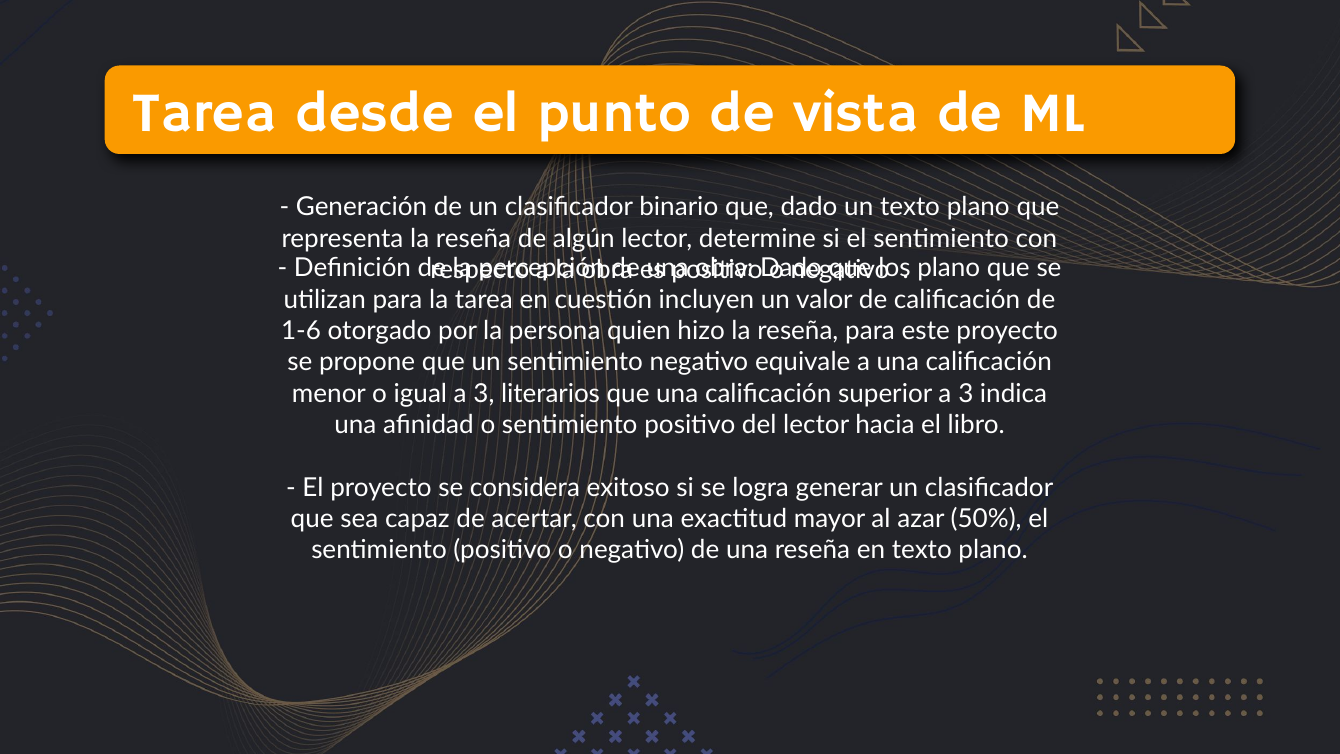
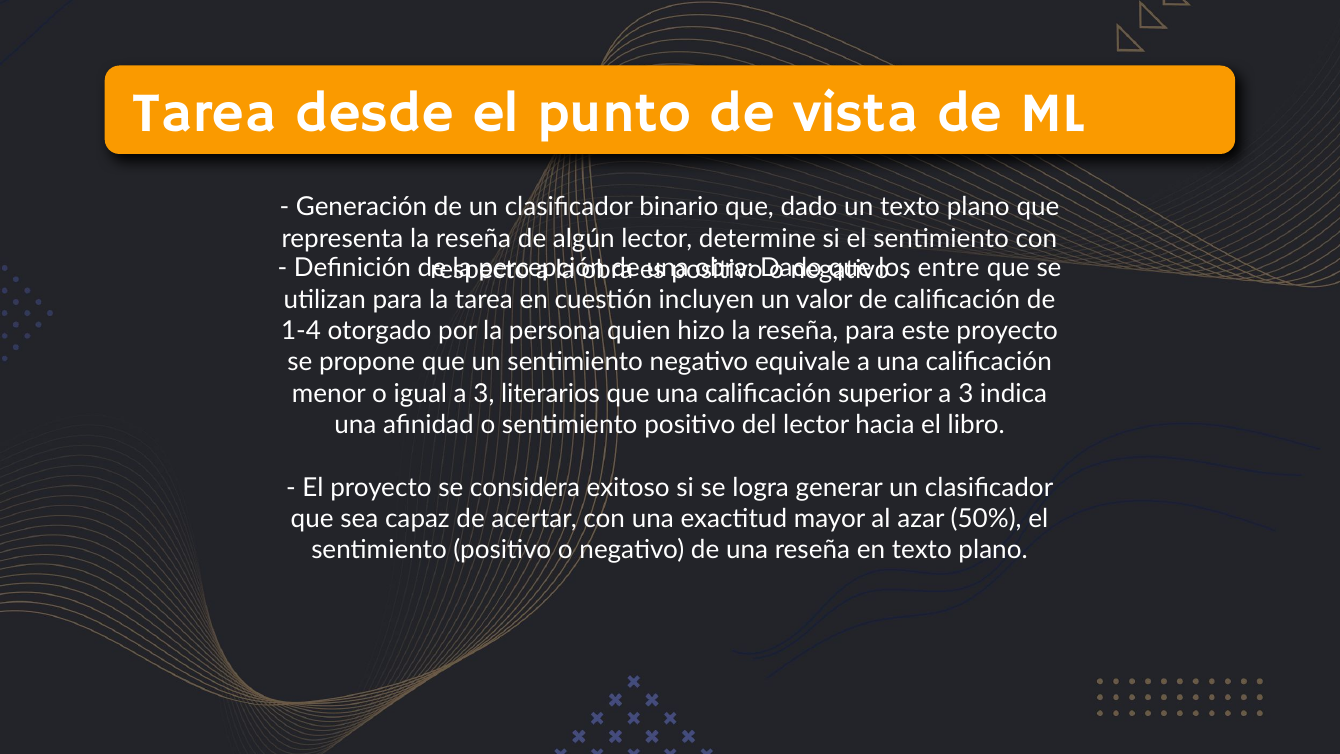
plano at (949, 268): plano -> entre
1-6: 1-6 -> 1-4
